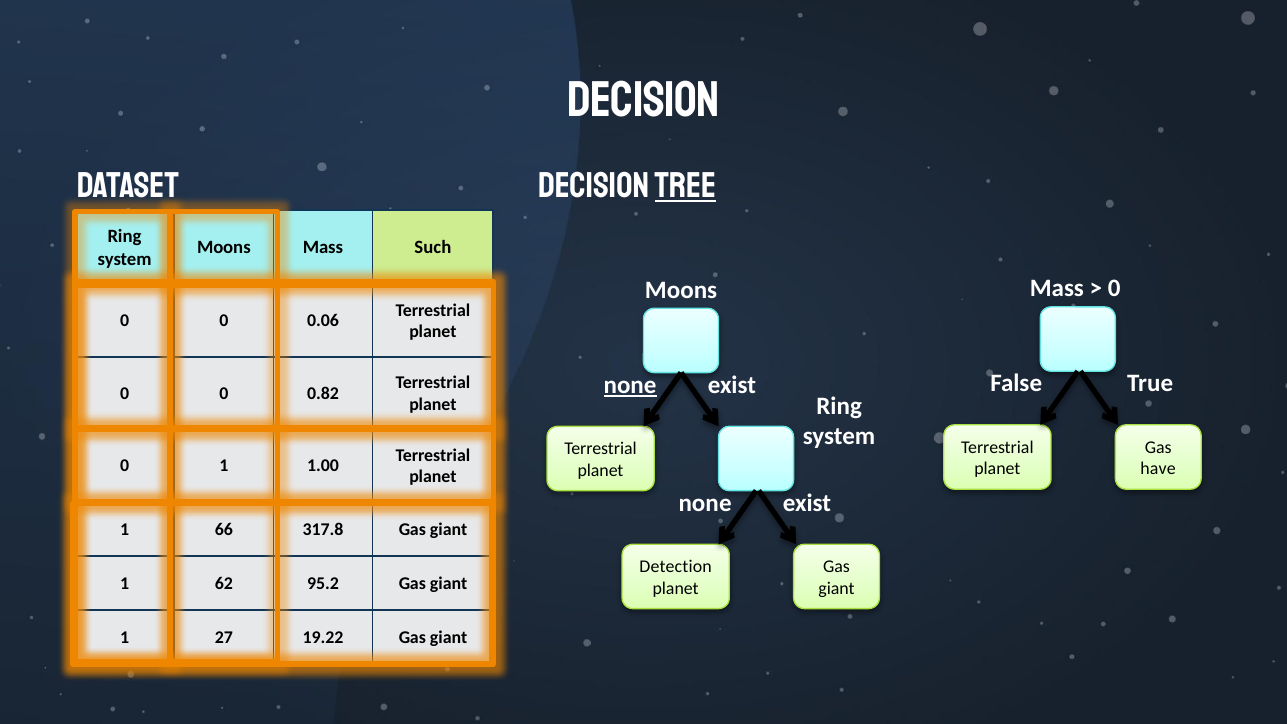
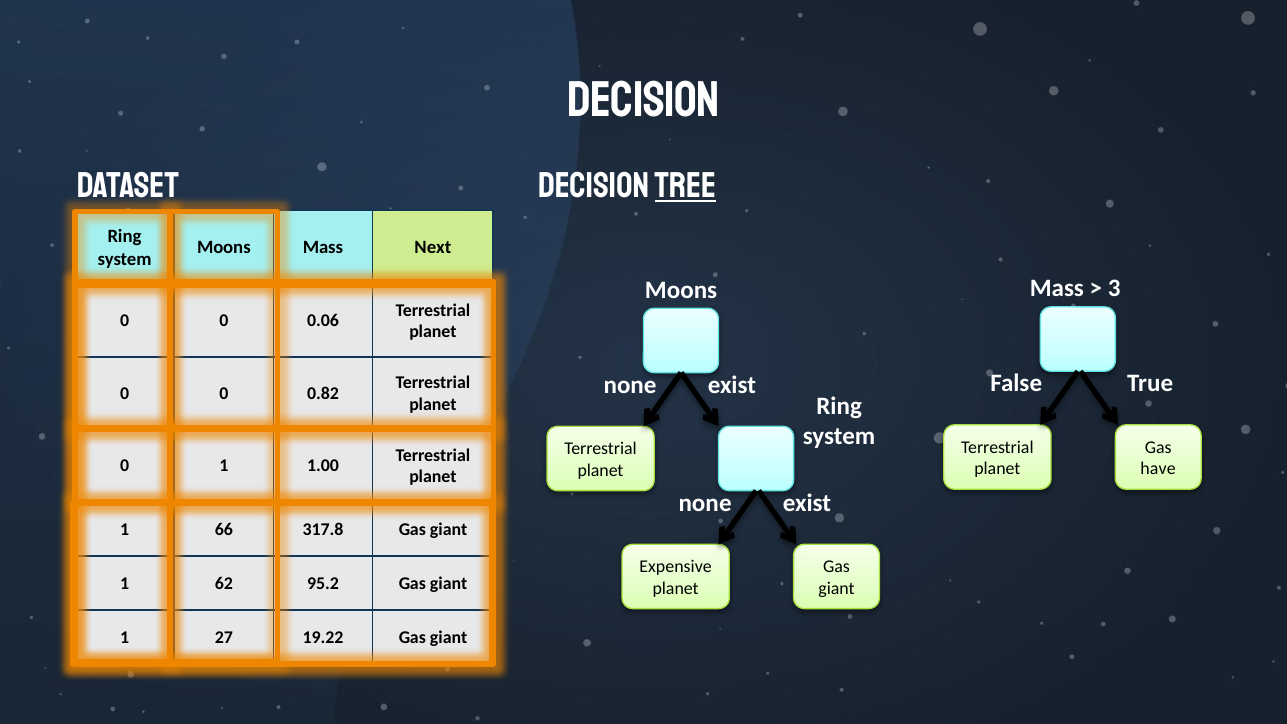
Such: Such -> Next
0 at (1114, 288): 0 -> 3
none at (630, 385) underline: present -> none
Detection: Detection -> Expensive
